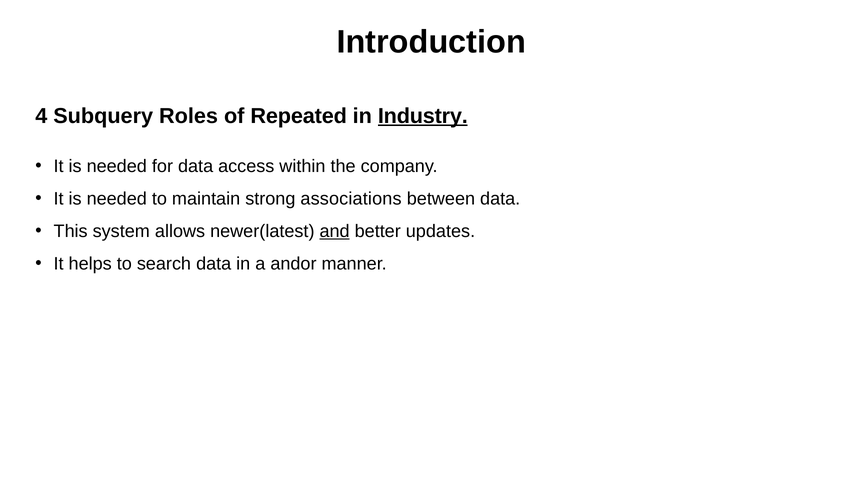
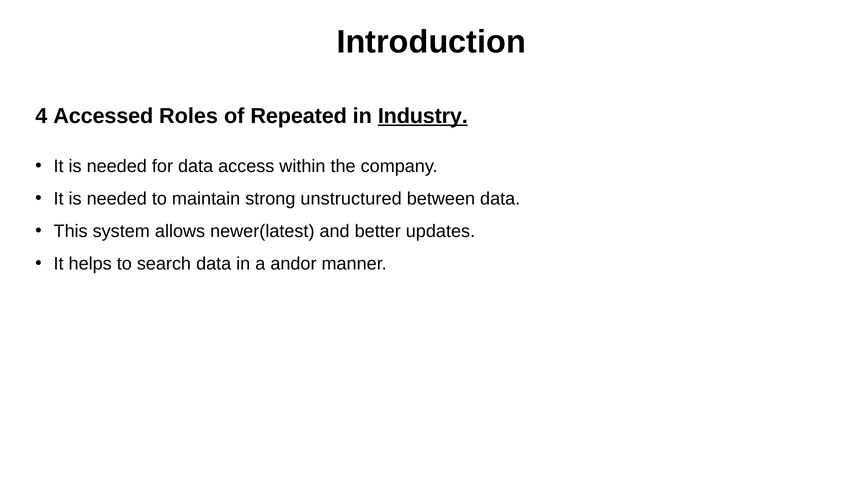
Subquery: Subquery -> Accessed
associations: associations -> unstructured
and underline: present -> none
